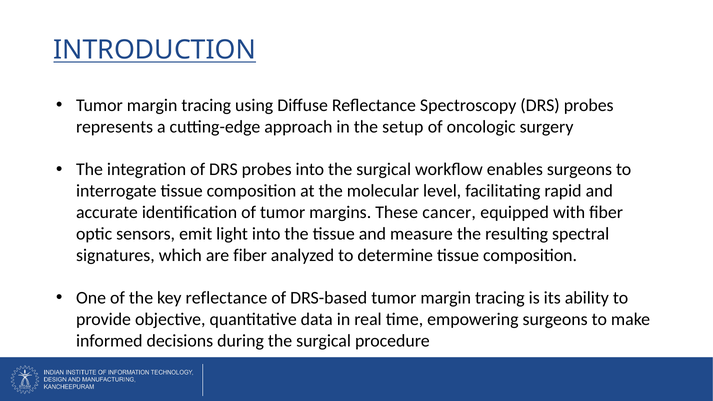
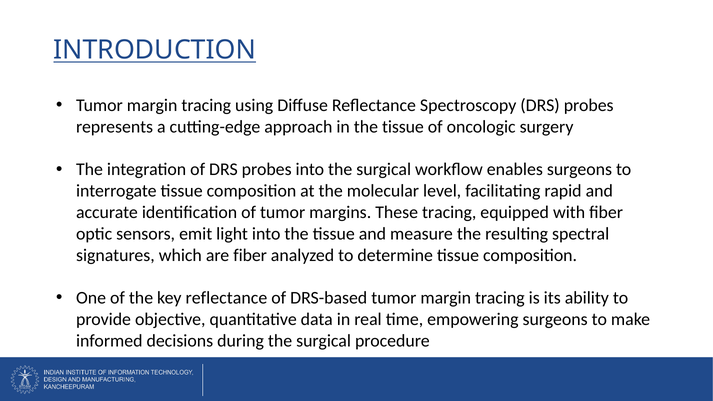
in the setup: setup -> tissue
These cancer: cancer -> tracing
